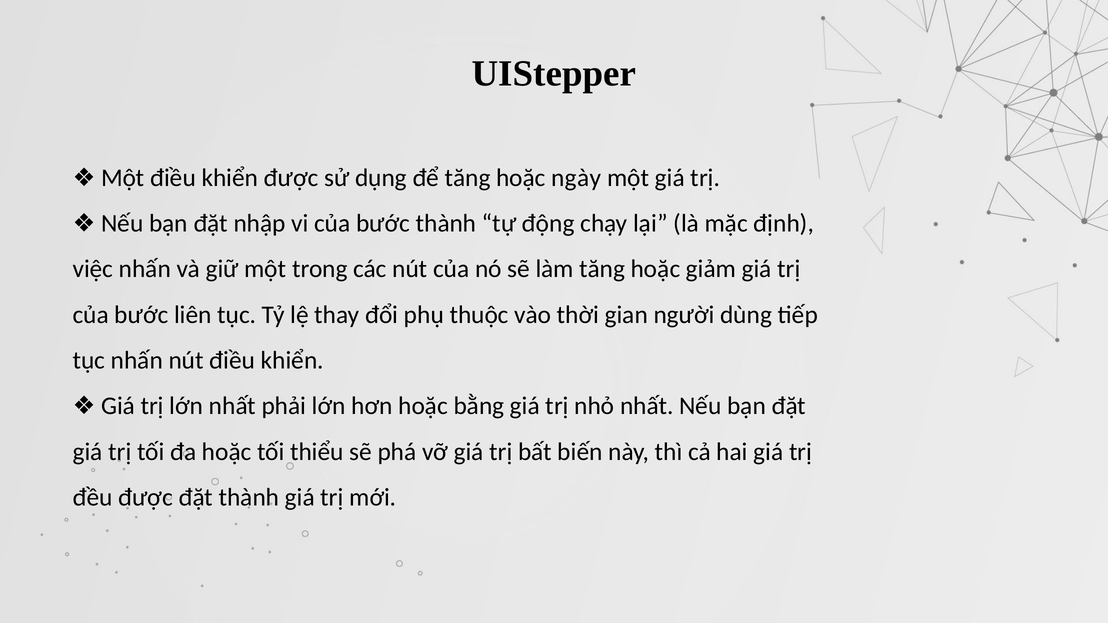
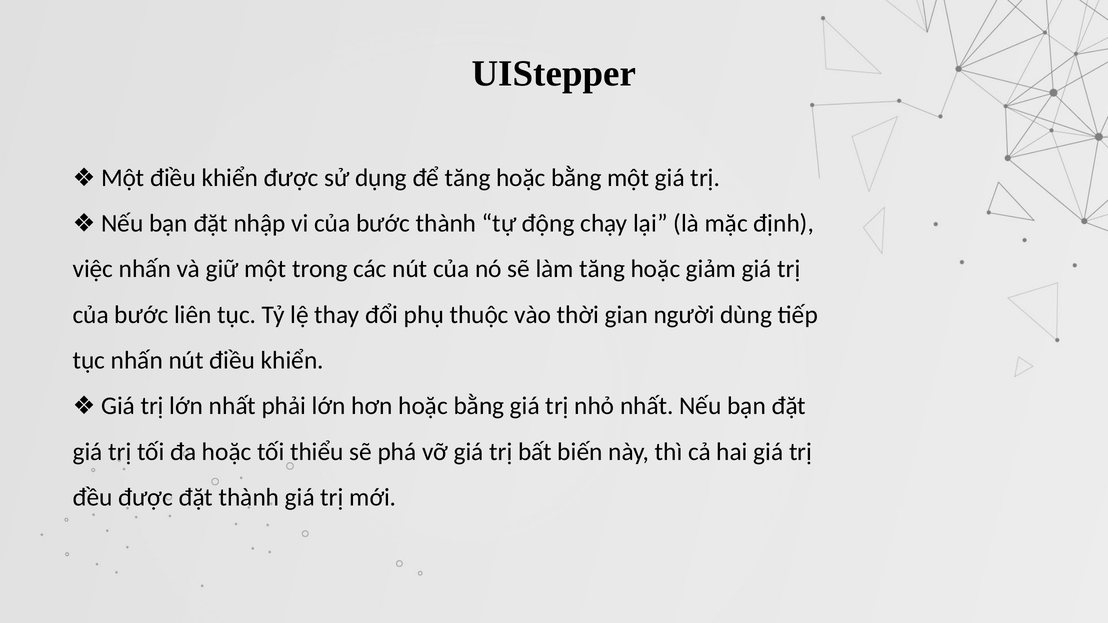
tăng hoặc ngày: ngày -> bằng
